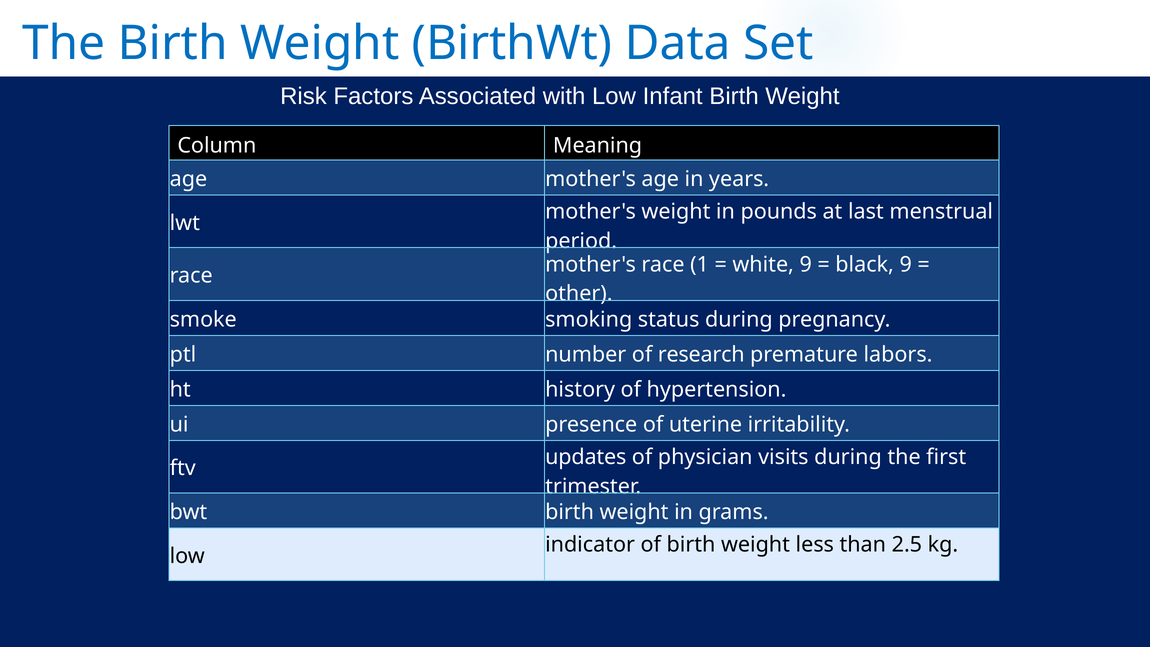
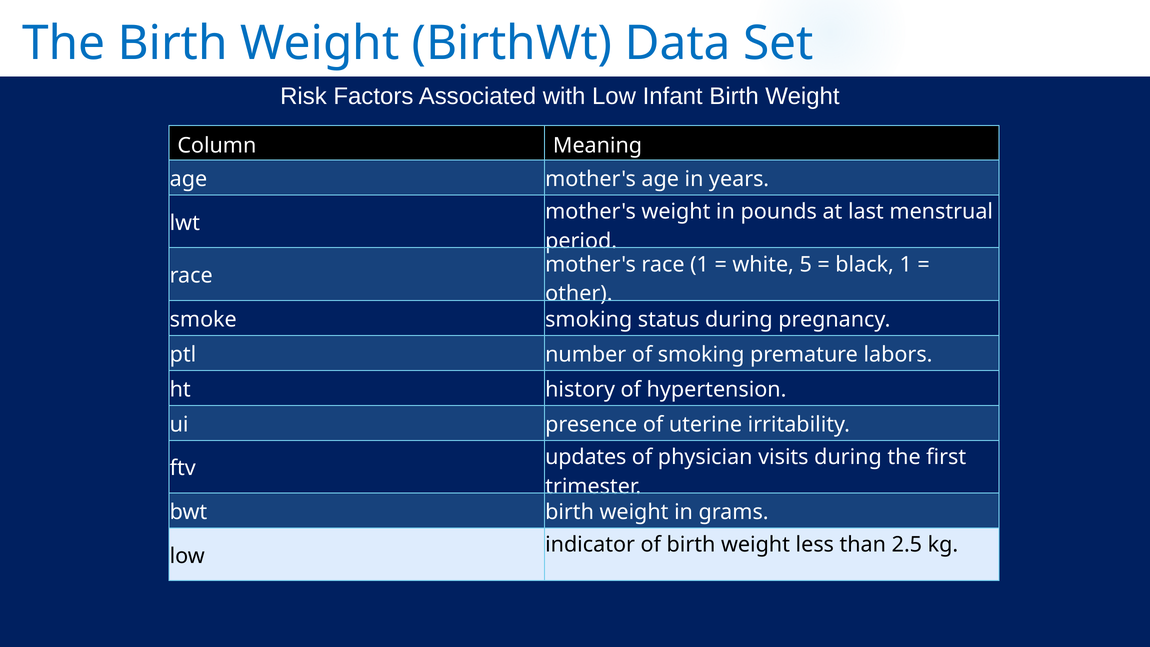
white 9: 9 -> 5
black 9: 9 -> 1
of research: research -> smoking
